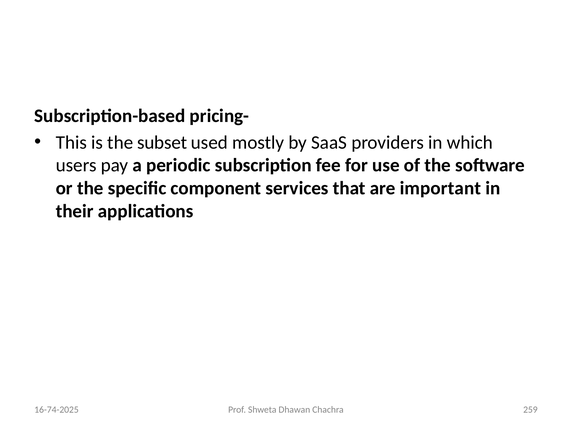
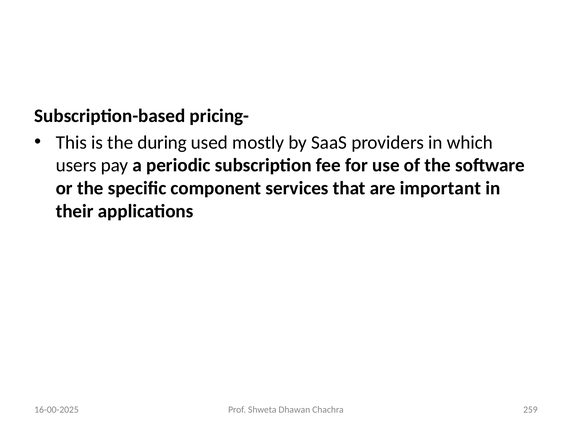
subset: subset -> during
16-74-2025: 16-74-2025 -> 16-00-2025
